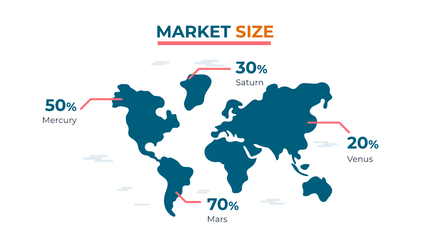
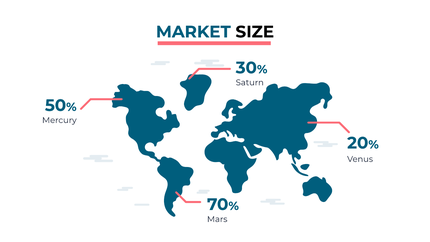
SIZE colour: orange -> black
